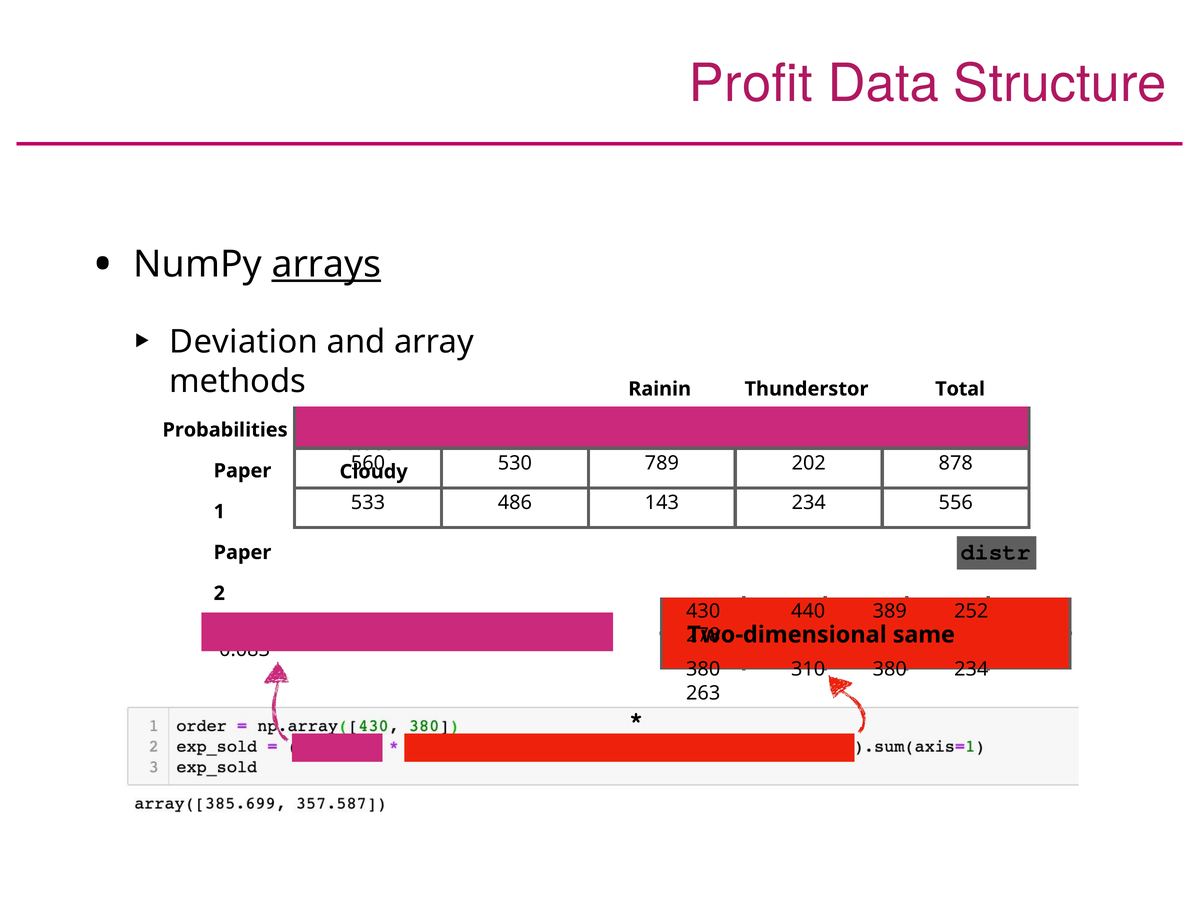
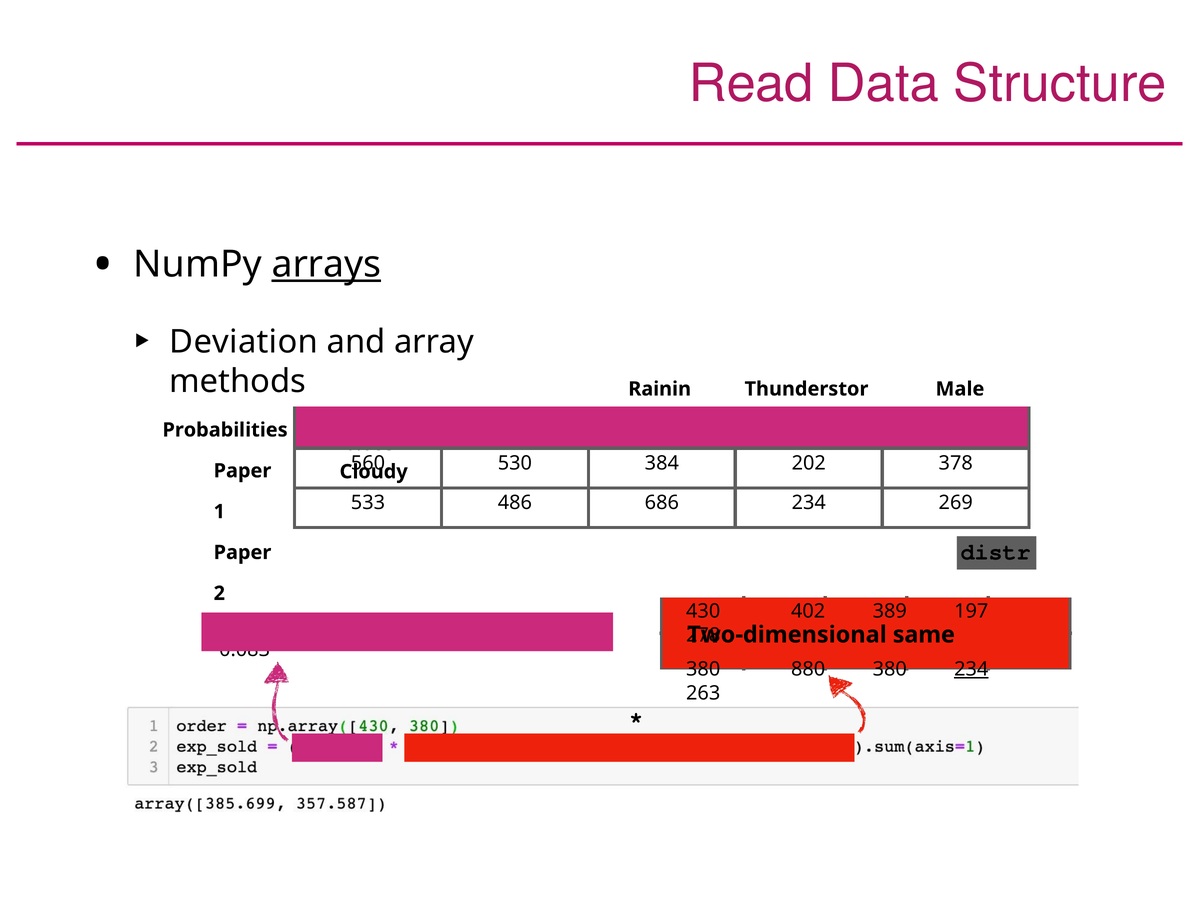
Profit: Profit -> Read
Total: Total -> Male
789: 789 -> 384
878: 878 -> 378
143: 143 -> 686
556: 556 -> 269
440: 440 -> 402
252: 252 -> 197
310: 310 -> 880
234 at (971, 669) underline: none -> present
